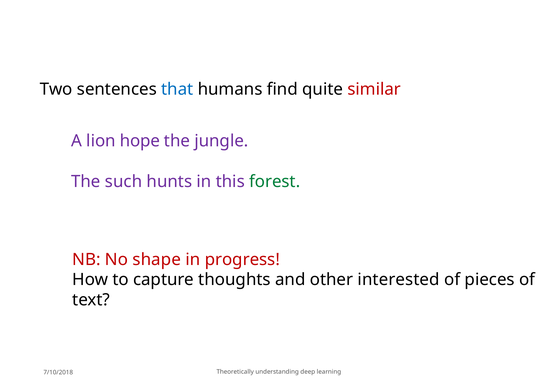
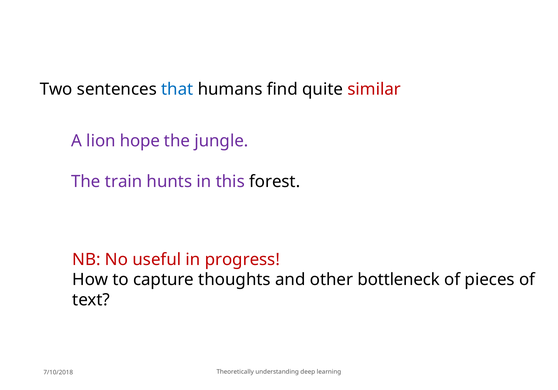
such: such -> train
forest colour: green -> black
shape: shape -> useful
interested: interested -> bottleneck
